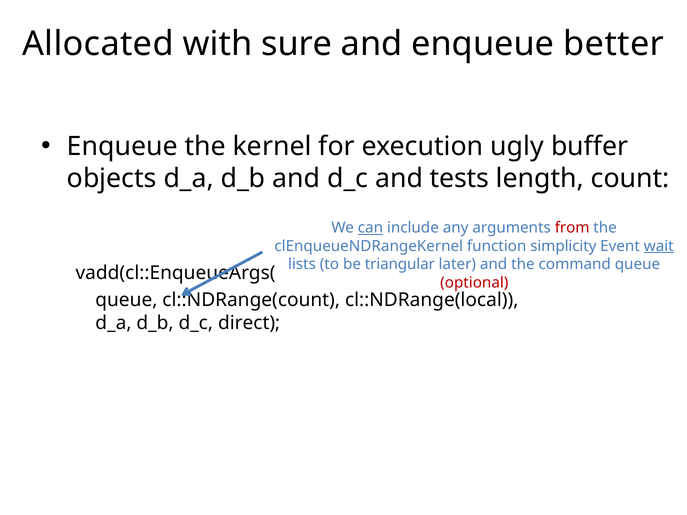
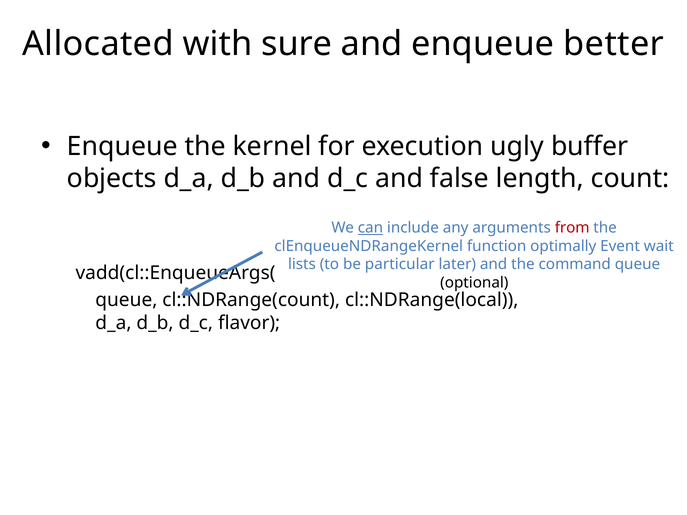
tests: tests -> false
simplicity: simplicity -> optimally
wait underline: present -> none
triangular: triangular -> particular
optional colour: red -> black
direct: direct -> flavor
